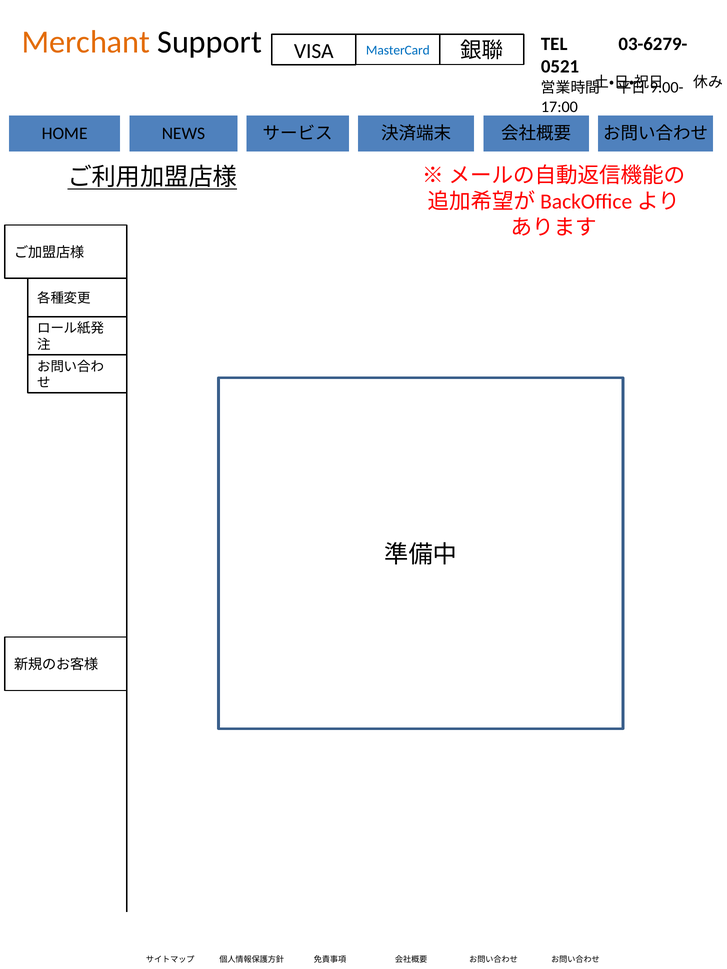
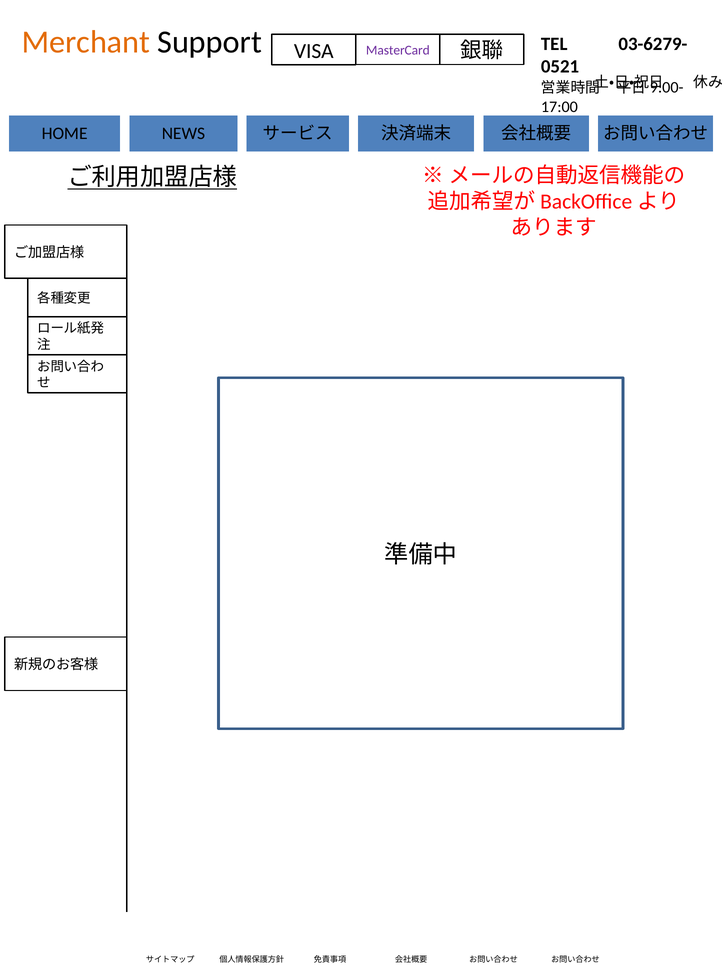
MasterCard colour: blue -> purple
